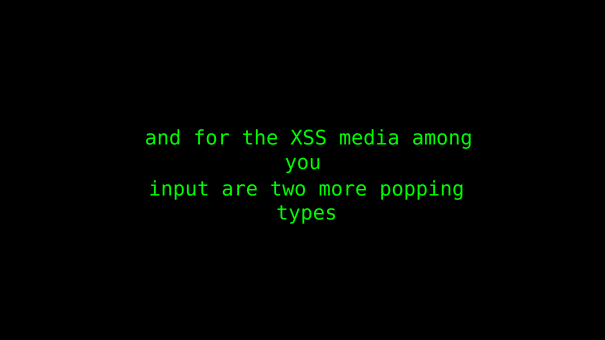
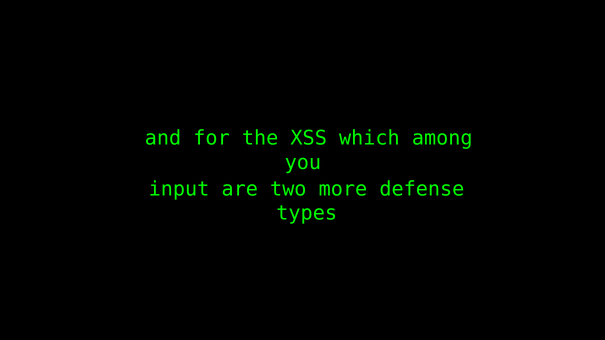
media: media -> which
popping: popping -> defense
